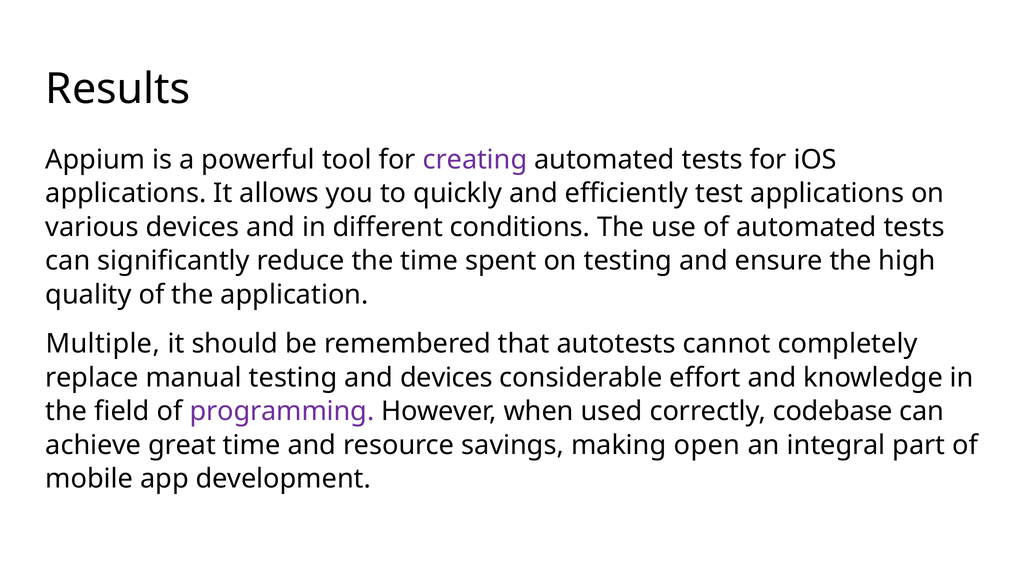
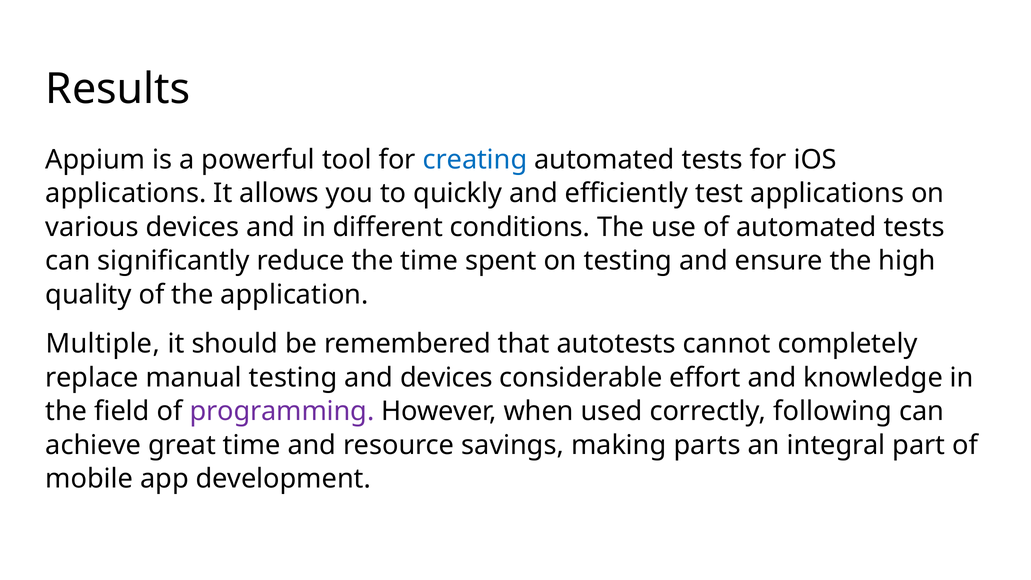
creating colour: purple -> blue
codebase: codebase -> following
open: open -> parts
